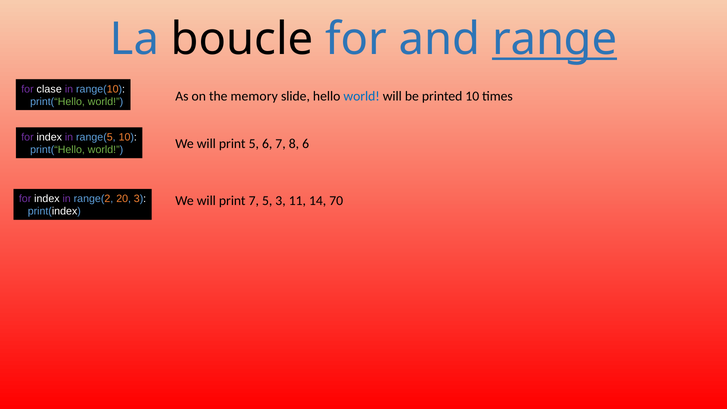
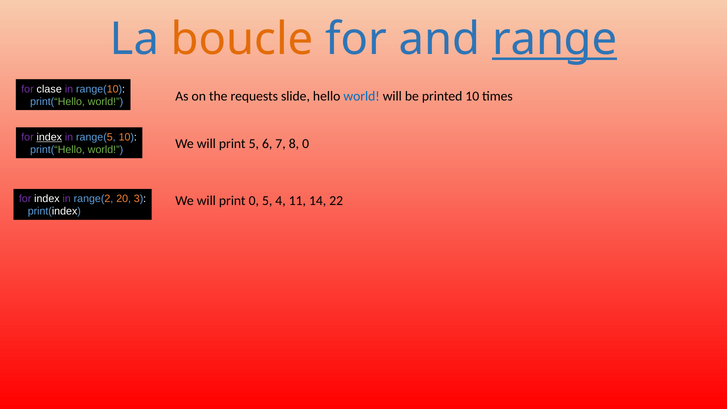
boucle colour: black -> orange
memory: memory -> requests
index at (49, 137) underline: none -> present
8 6: 6 -> 0
print 7: 7 -> 0
5 3: 3 -> 4
70: 70 -> 22
